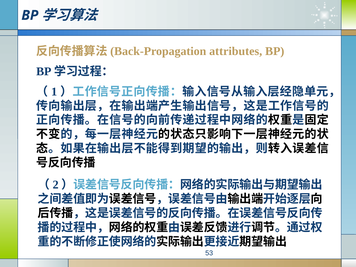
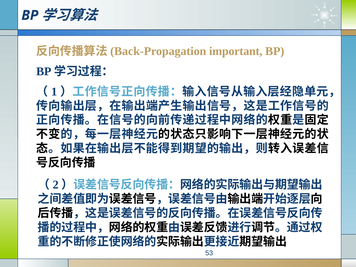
attributes: attributes -> important
